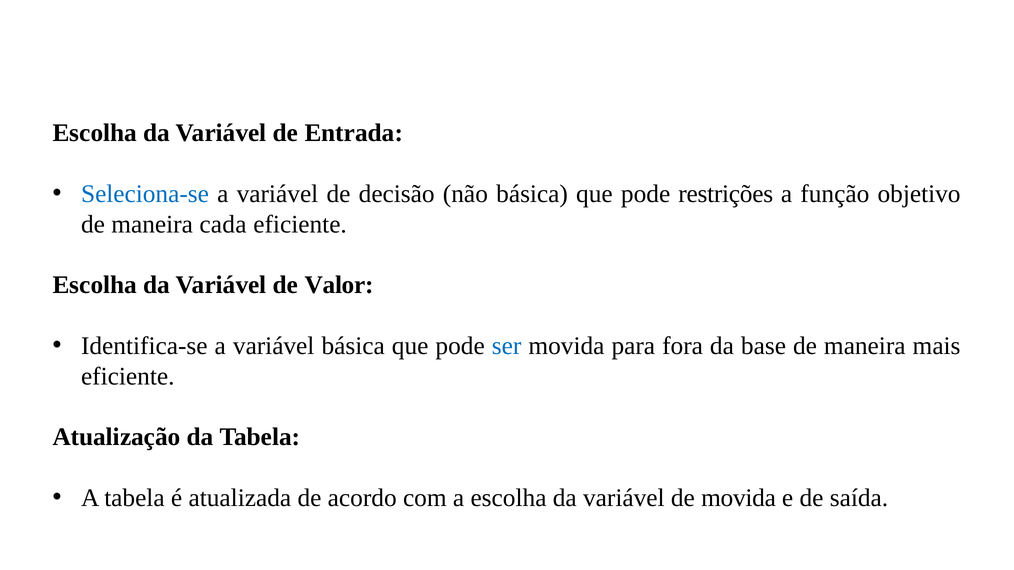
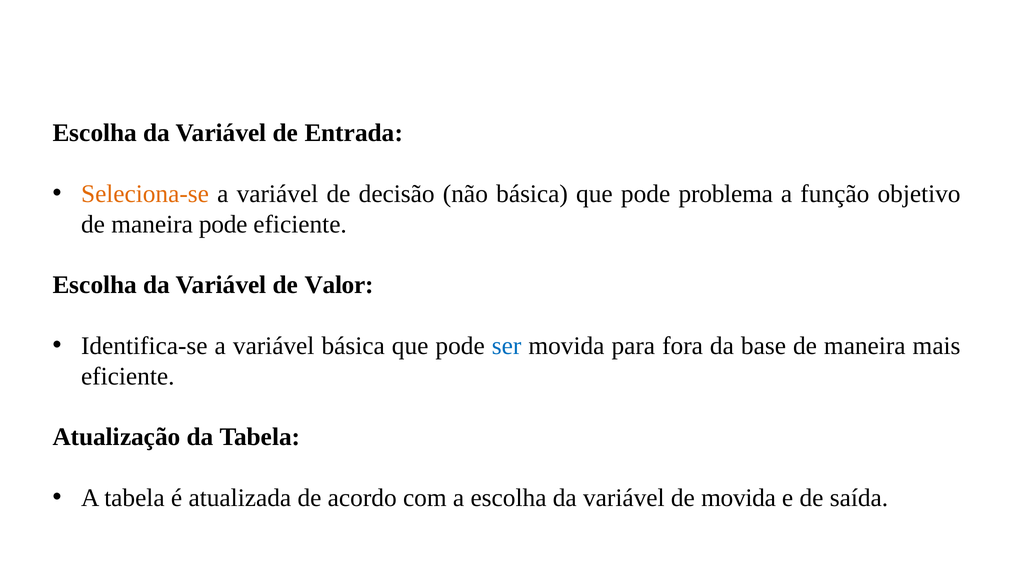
Seleciona-se colour: blue -> orange
restrições: restrições -> problema
maneira cada: cada -> pode
